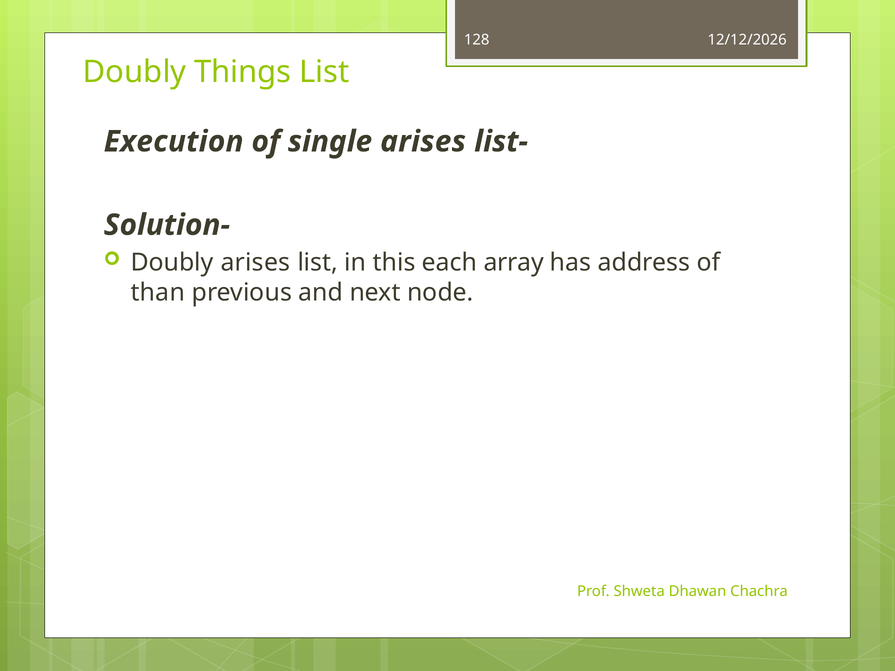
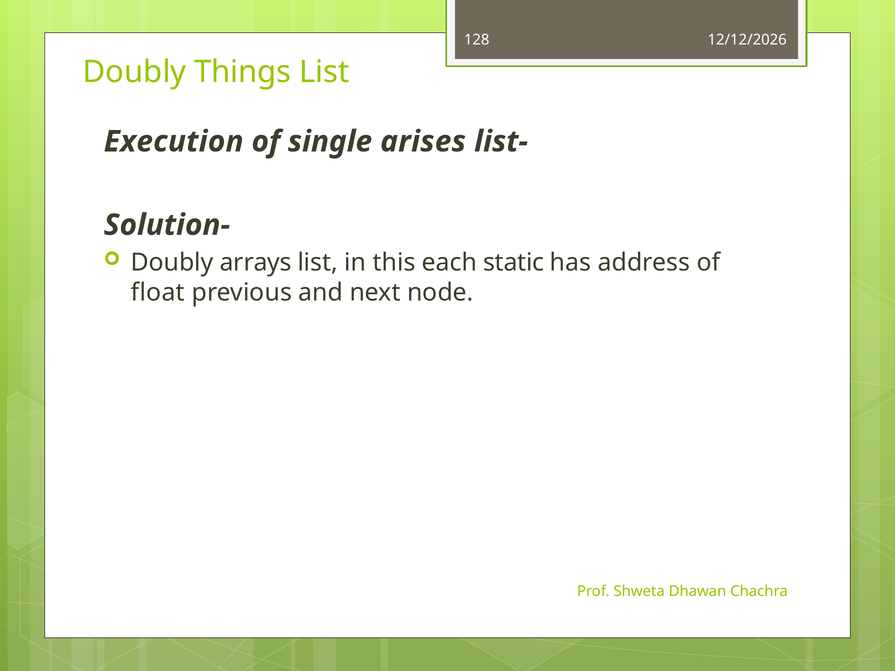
Doubly arises: arises -> arrays
array: array -> static
than: than -> float
